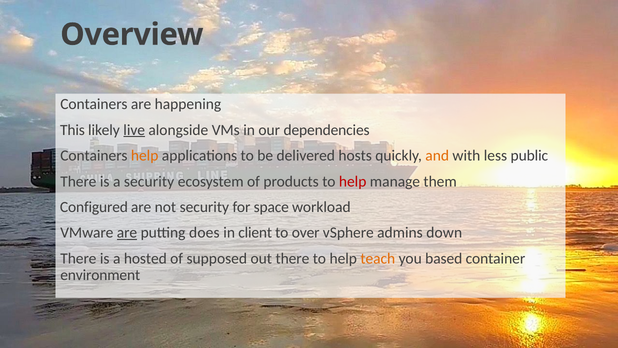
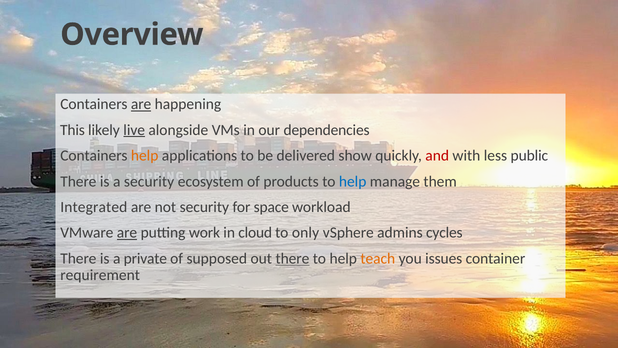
are at (141, 104) underline: none -> present
hosts: hosts -> show
and colour: orange -> red
help at (353, 181) colour: red -> blue
Configured: Configured -> Integrated
does: does -> work
client: client -> cloud
over: over -> only
down: down -> cycles
hosted: hosted -> private
there at (292, 258) underline: none -> present
based: based -> issues
environment: environment -> requirement
